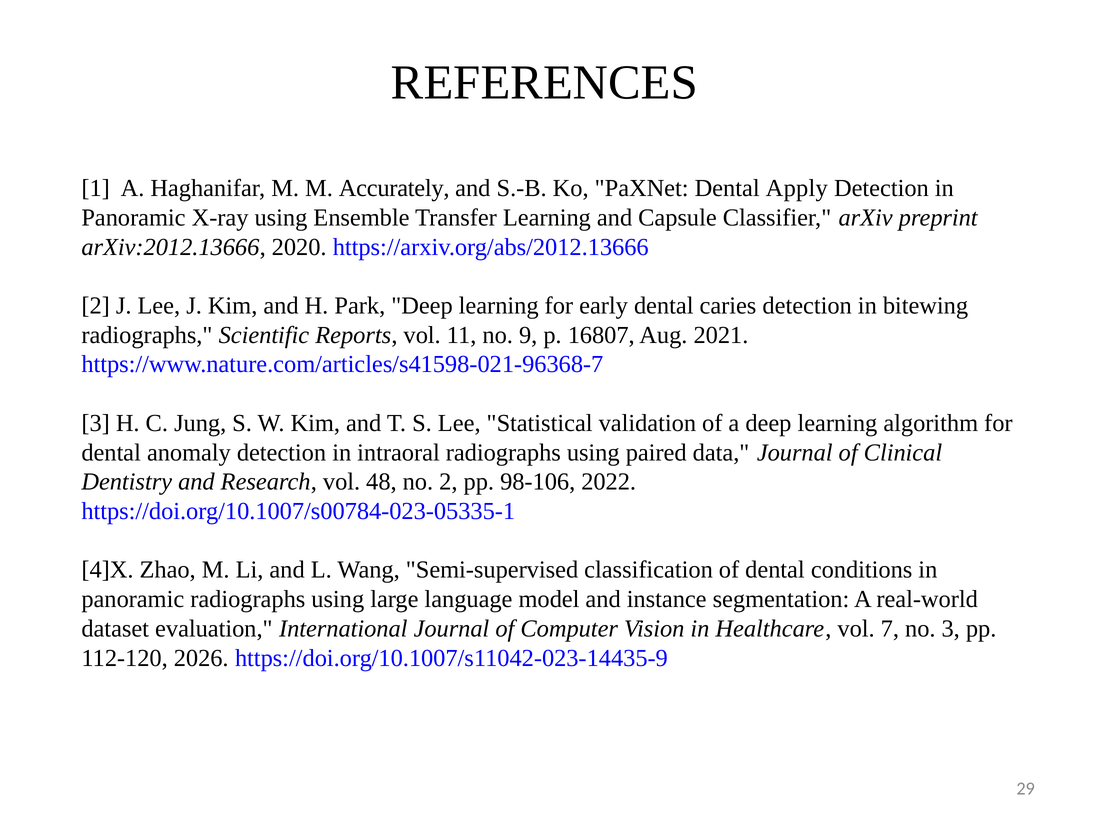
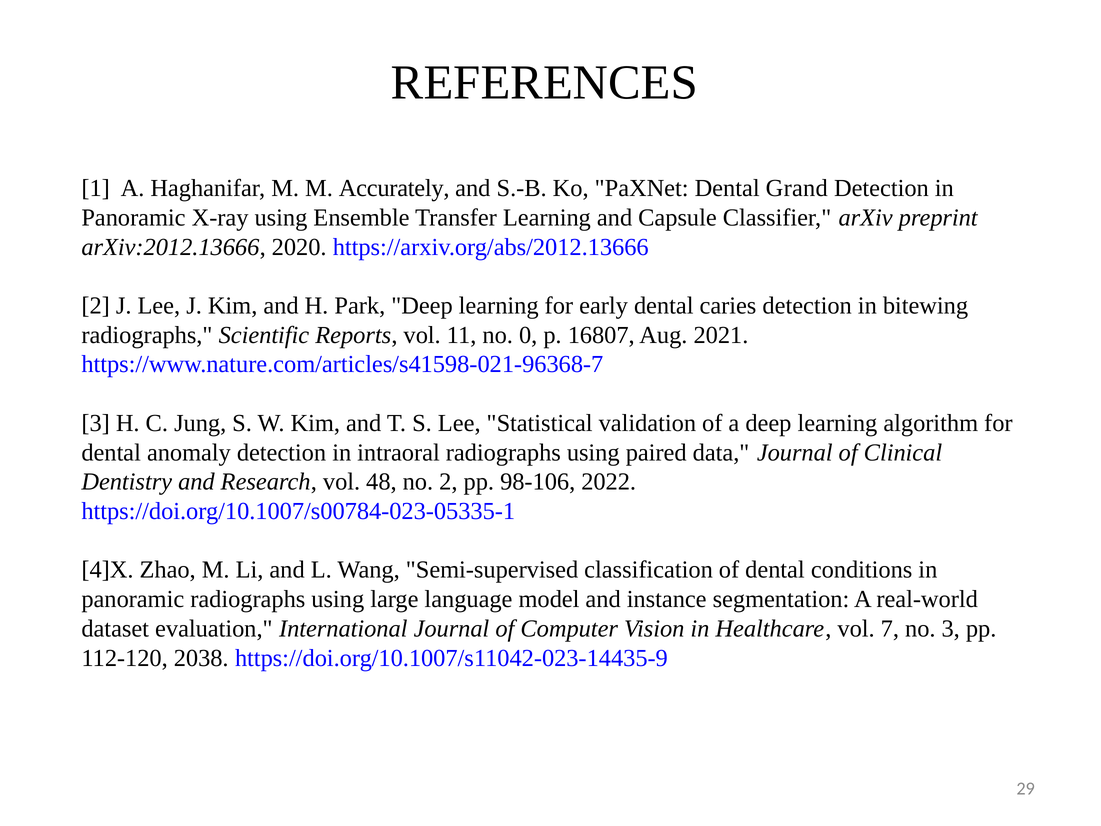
Apply: Apply -> Grand
9: 9 -> 0
2026: 2026 -> 2038
